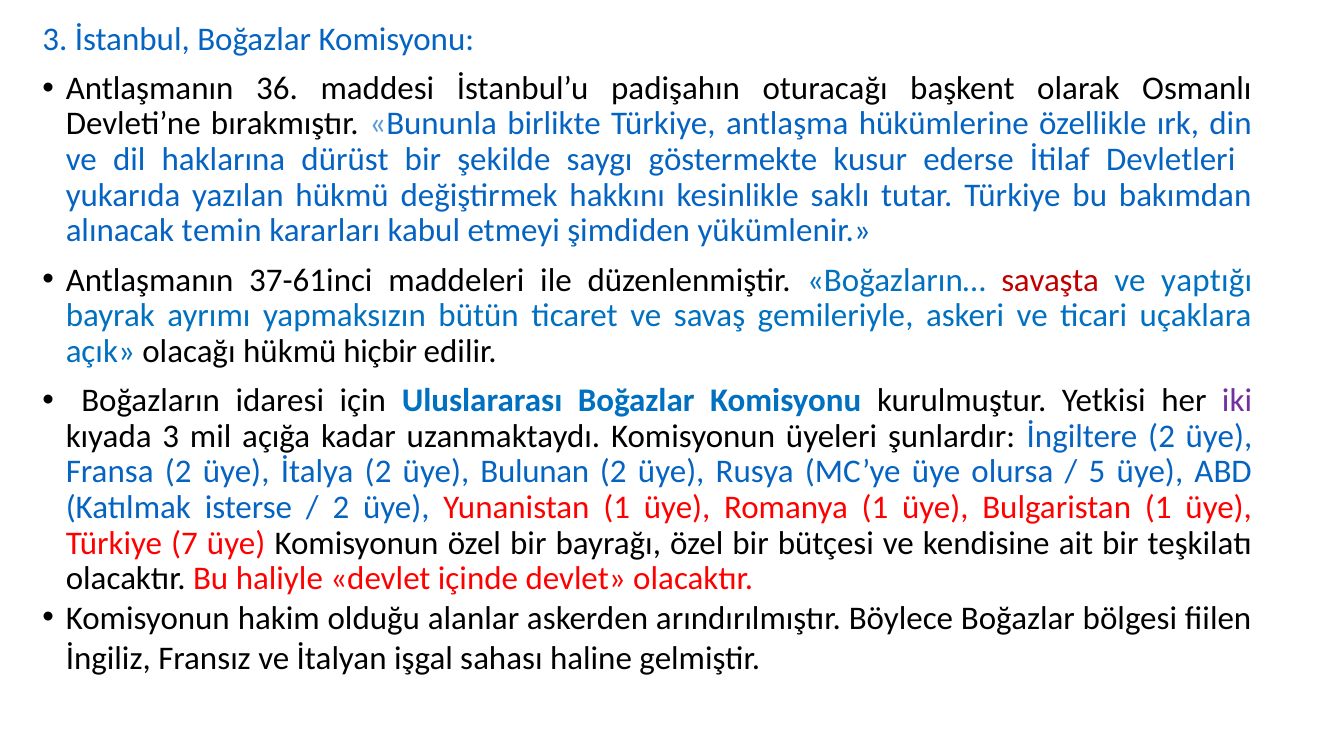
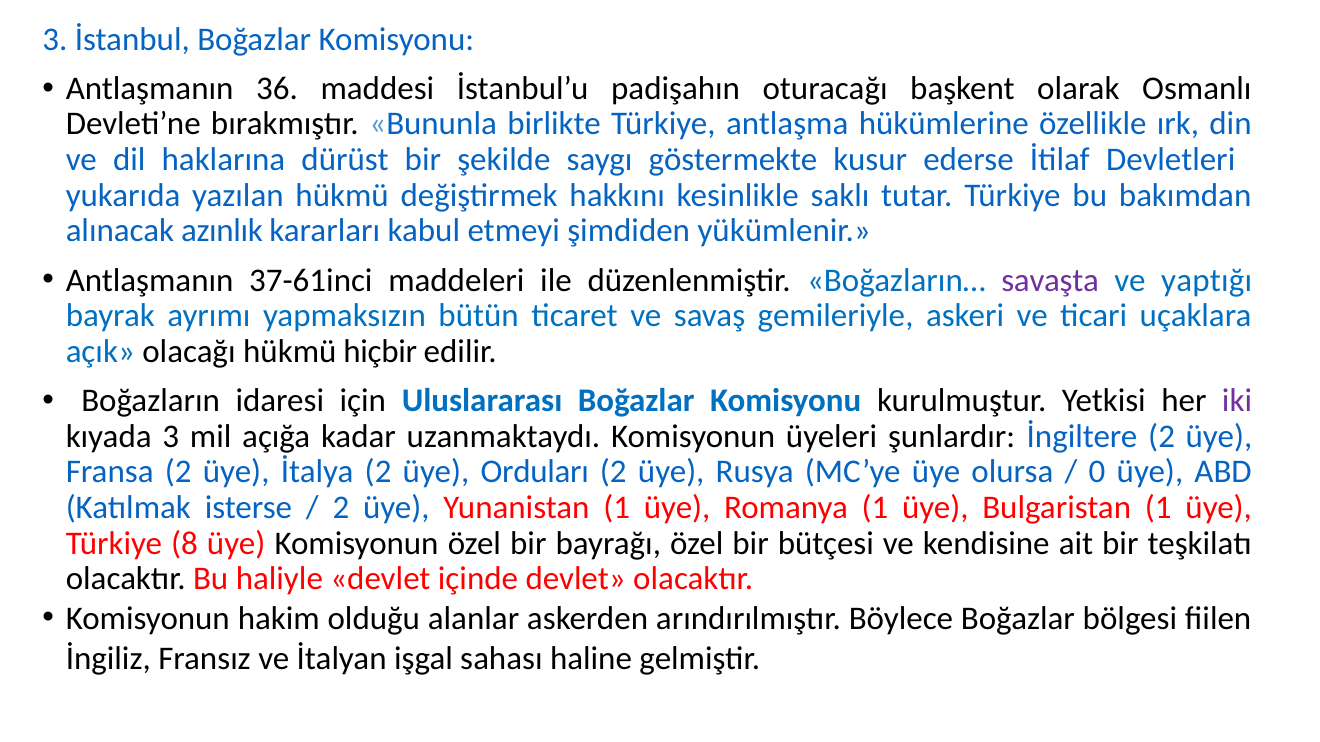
temin: temin -> azınlık
savaşta colour: red -> purple
Bulunan: Bulunan -> Orduları
5: 5 -> 0
7: 7 -> 8
